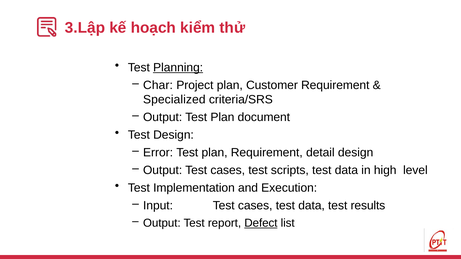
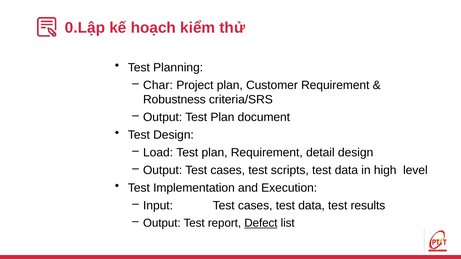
3.Lập: 3.Lập -> 0.Lập
Planning underline: present -> none
Specialized: Specialized -> Robustness
Error: Error -> Load
